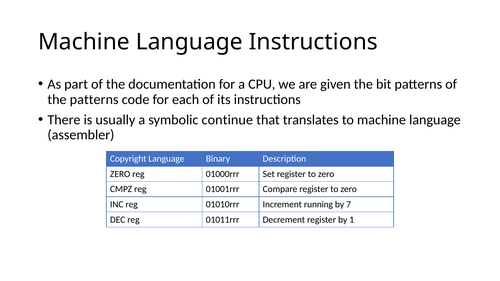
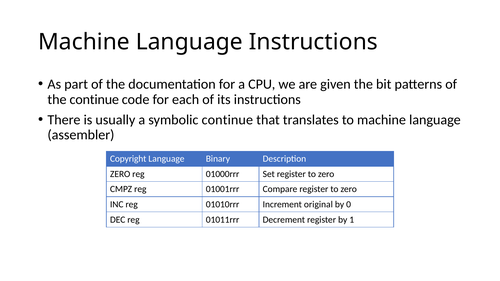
the patterns: patterns -> continue
running: running -> original
7: 7 -> 0
